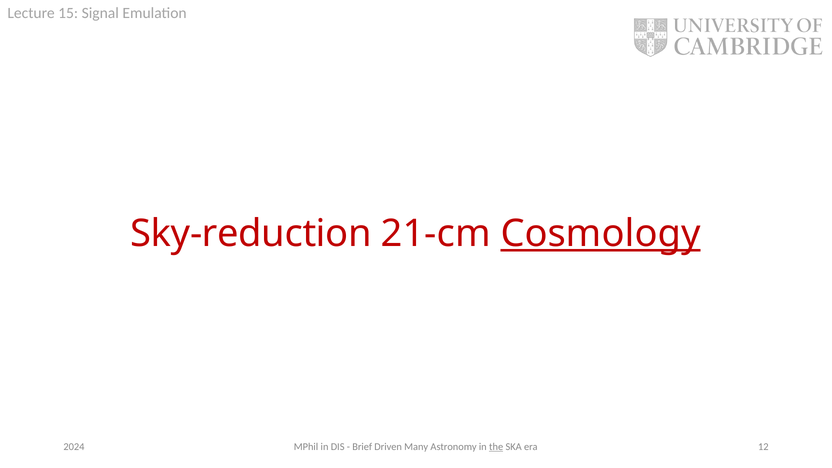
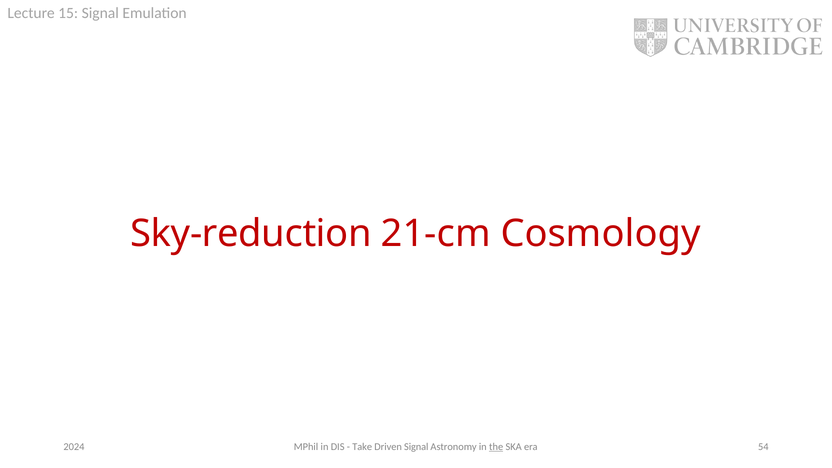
Cosmology underline: present -> none
Brief: Brief -> Take
Driven Many: Many -> Signal
12: 12 -> 54
